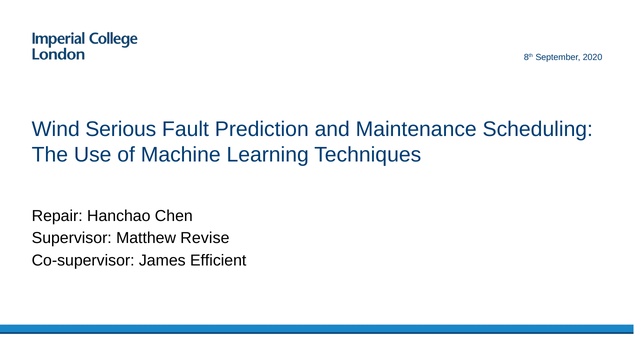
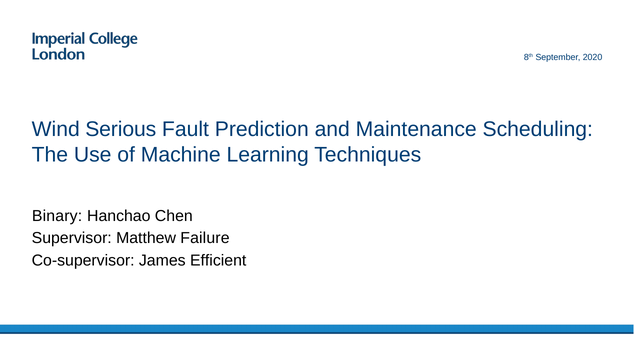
Repair: Repair -> Binary
Revise: Revise -> Failure
